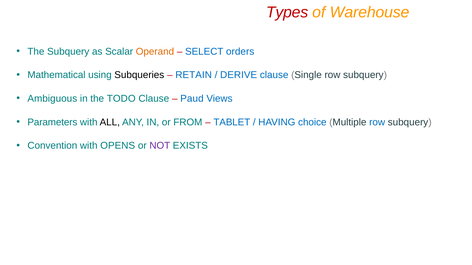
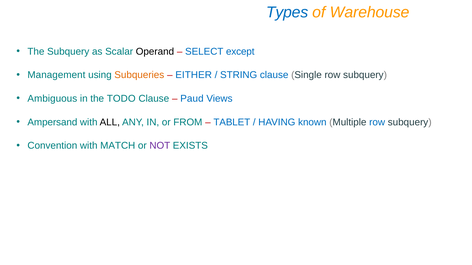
Types colour: red -> blue
Operand colour: orange -> black
orders: orders -> except
Mathematical: Mathematical -> Management
Subqueries at (139, 75) colour: black -> orange
RETAIN: RETAIN -> EITHER
DERIVE: DERIVE -> STRING
Parameters: Parameters -> Ampersand
choice: choice -> known
OPENS: OPENS -> MATCH
